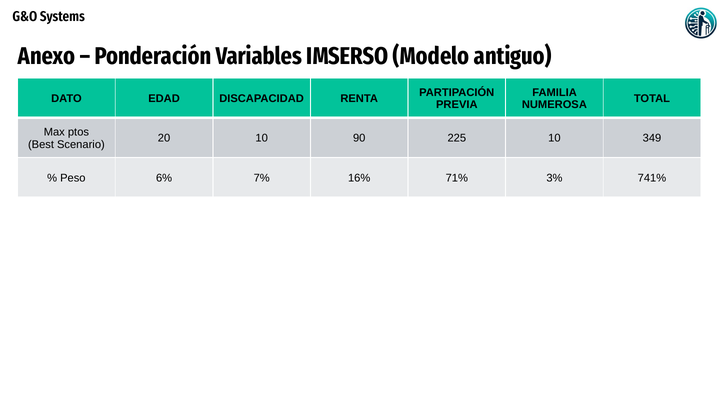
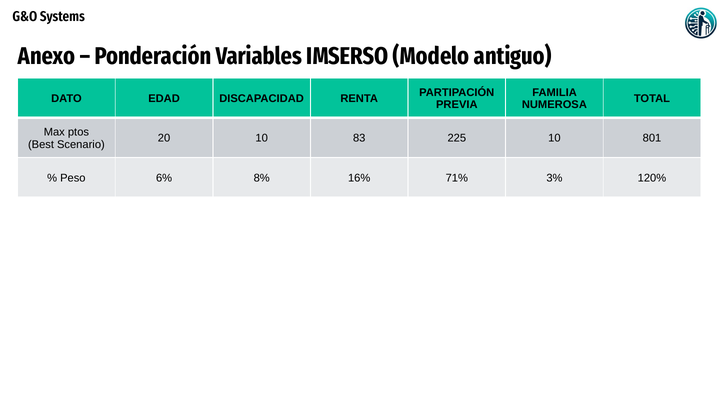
90: 90 -> 83
349: 349 -> 801
7%: 7% -> 8%
741%: 741% -> 120%
